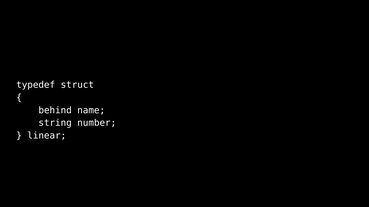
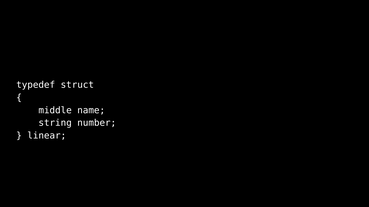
behind: behind -> middle
